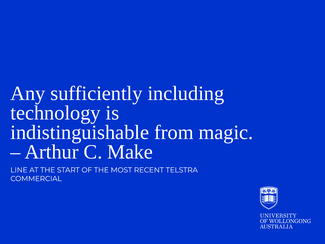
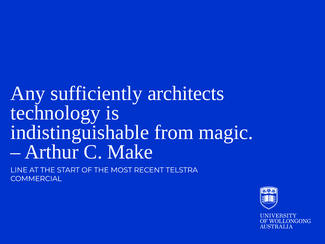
including: including -> architects
